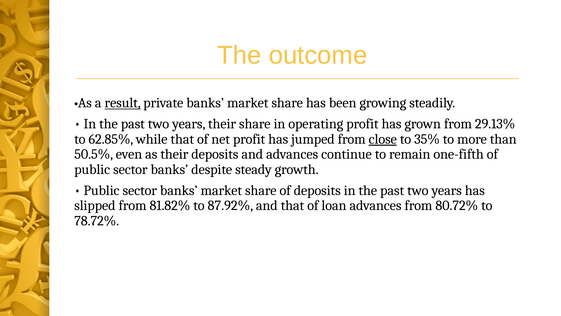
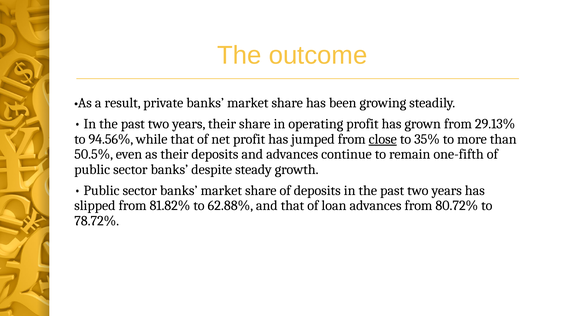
result underline: present -> none
62.85%: 62.85% -> 94.56%
87.92%: 87.92% -> 62.88%
